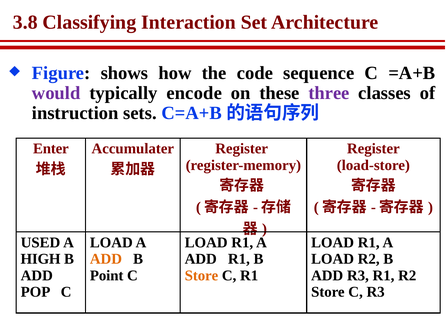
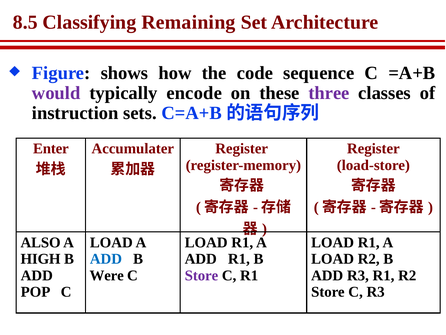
3.8: 3.8 -> 8.5
Interaction: Interaction -> Remaining
USED: USED -> ALSO
ADD at (106, 259) colour: orange -> blue
Point: Point -> Were
Store at (201, 275) colour: orange -> purple
